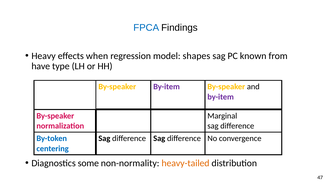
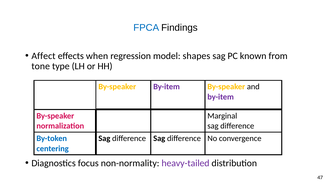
Heavy: Heavy -> Affect
have: have -> tone
some: some -> focus
heavy-tailed colour: orange -> purple
